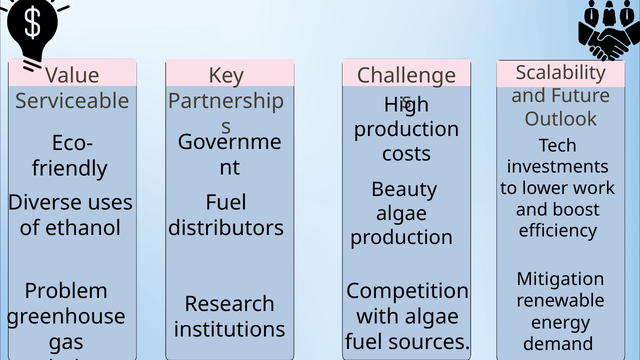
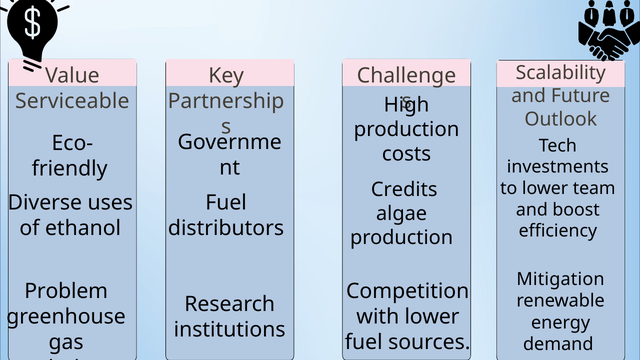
work: work -> team
Beauty: Beauty -> Credits
with algae: algae -> lower
